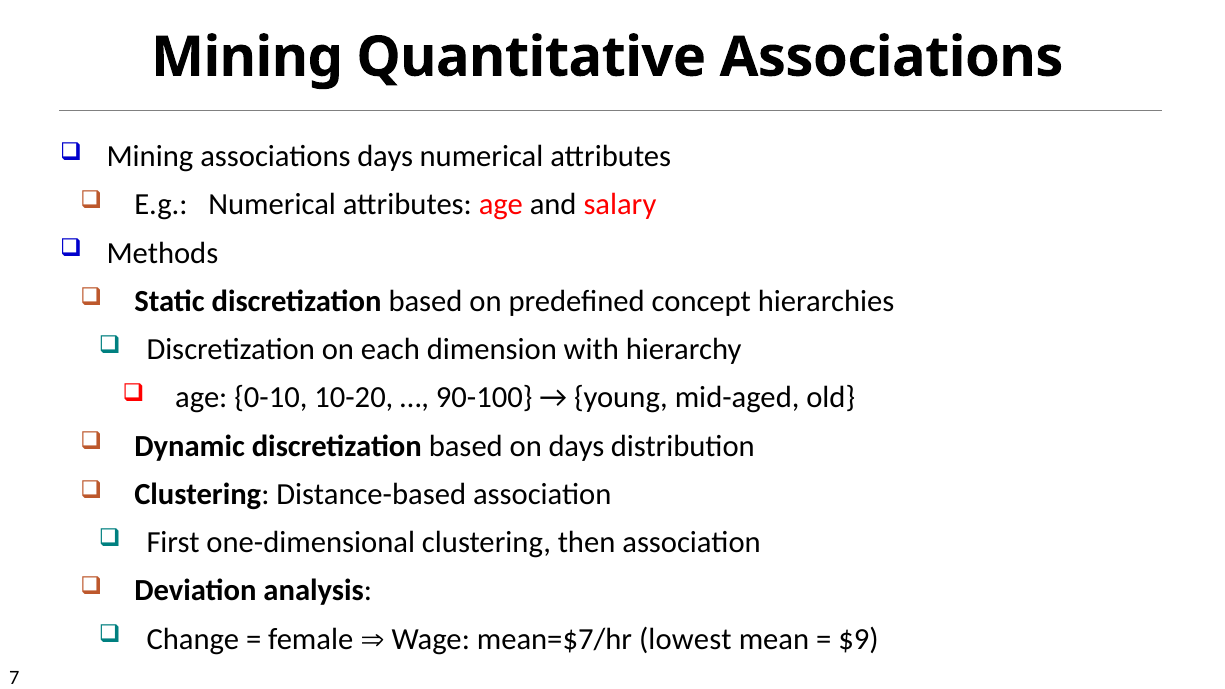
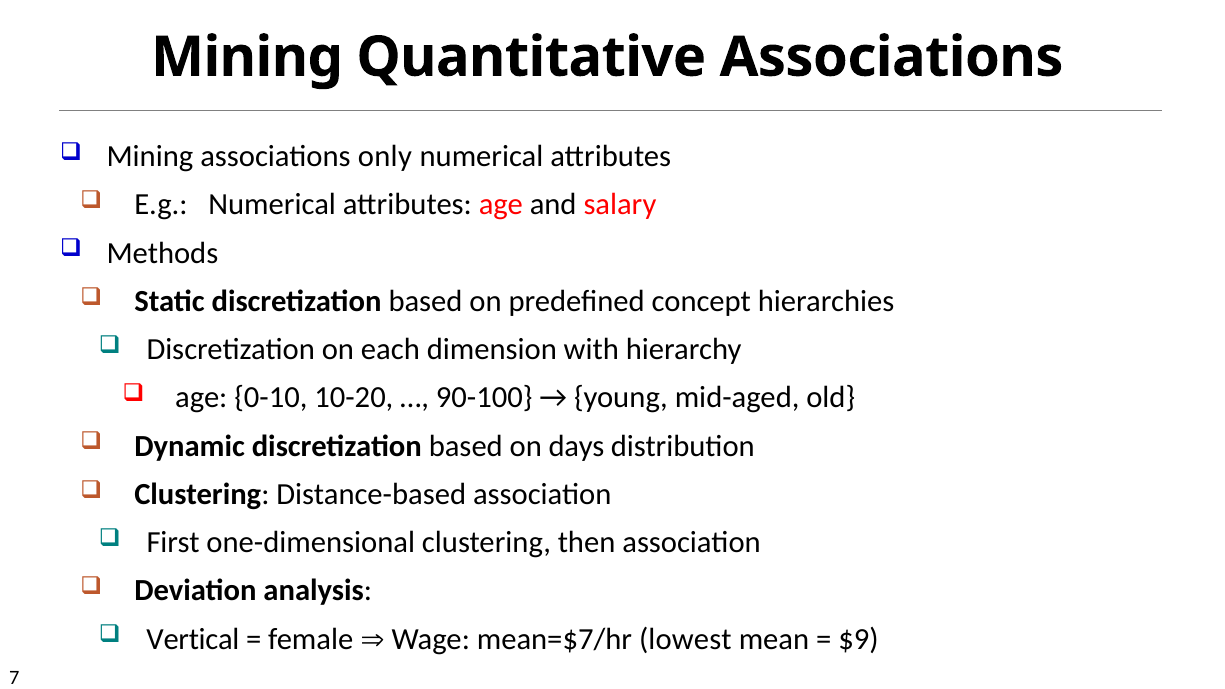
associations days: days -> only
Change: Change -> Vertical
